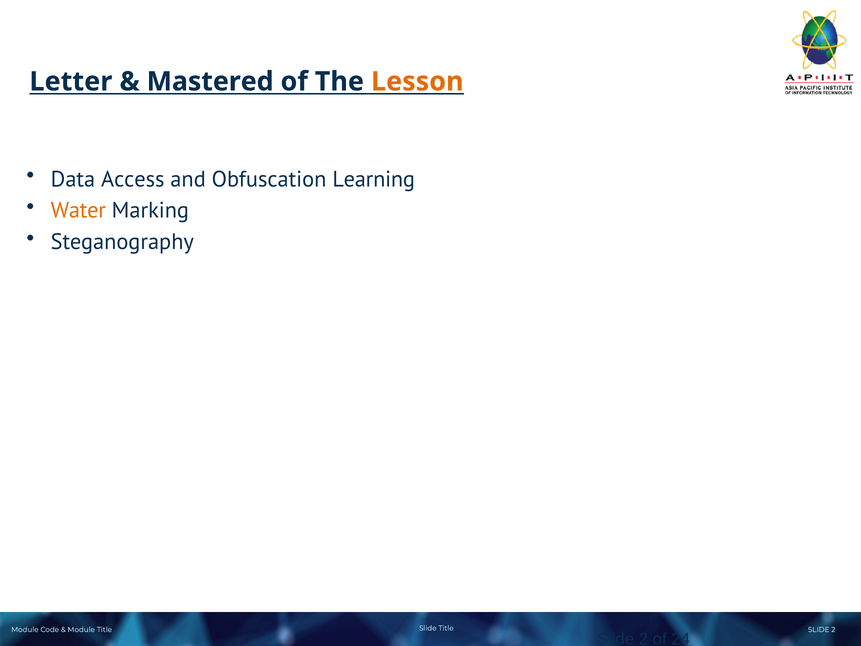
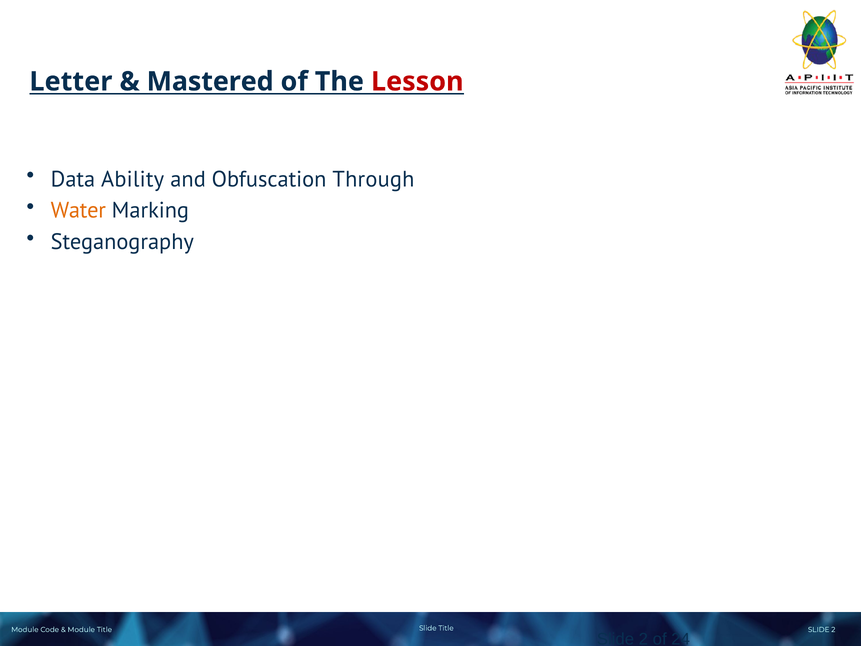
Lesson colour: orange -> red
Access: Access -> Ability
Learning: Learning -> Through
